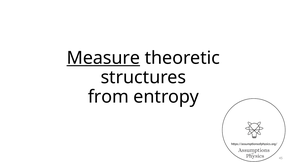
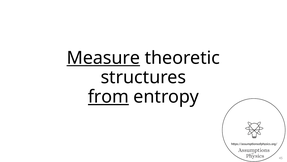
from underline: none -> present
